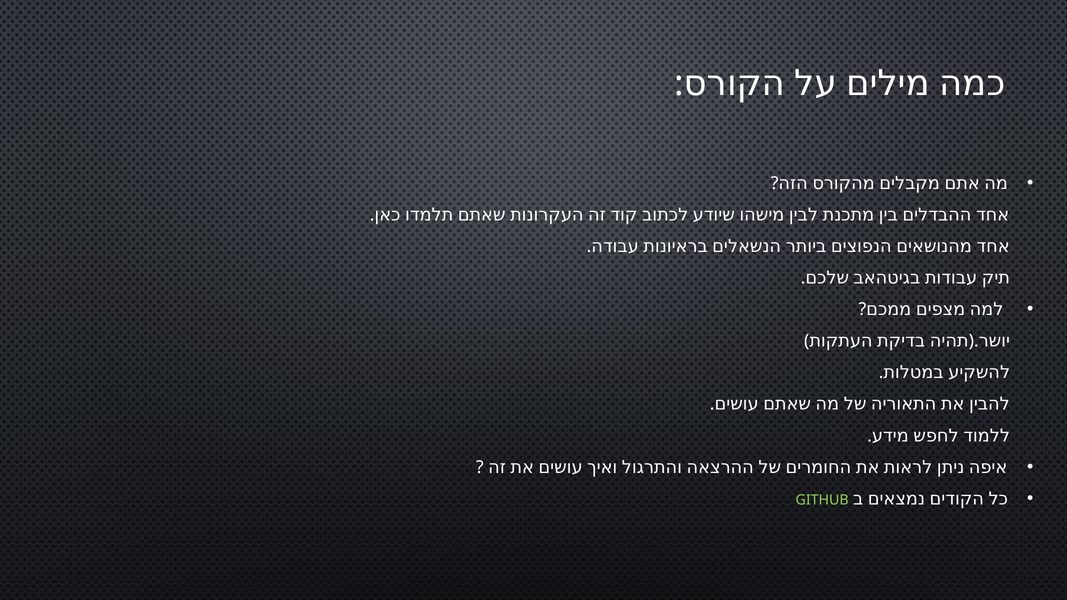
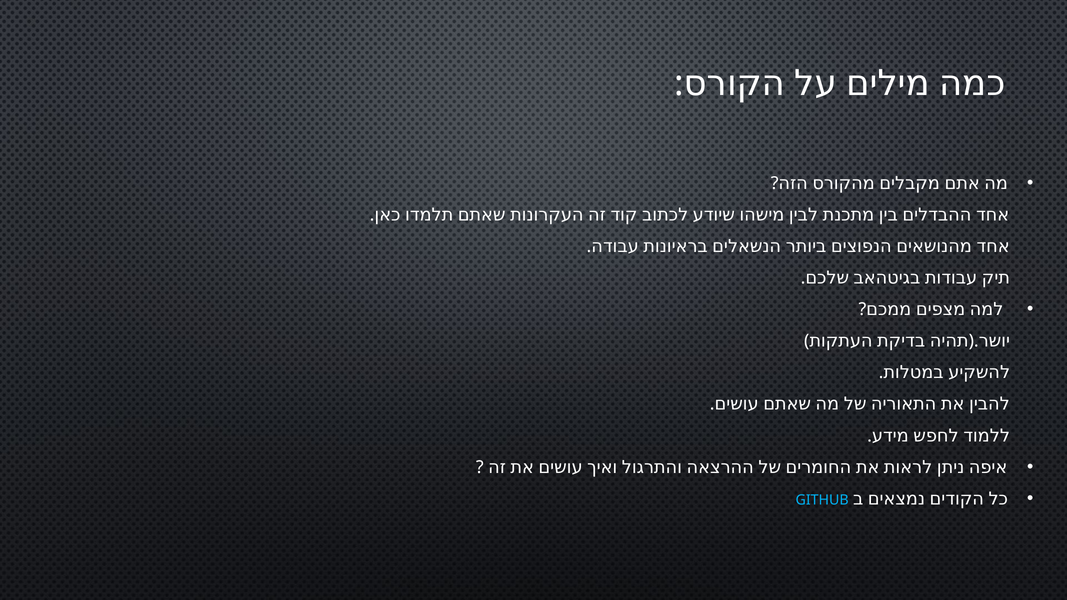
GITHUB colour: light green -> light blue
